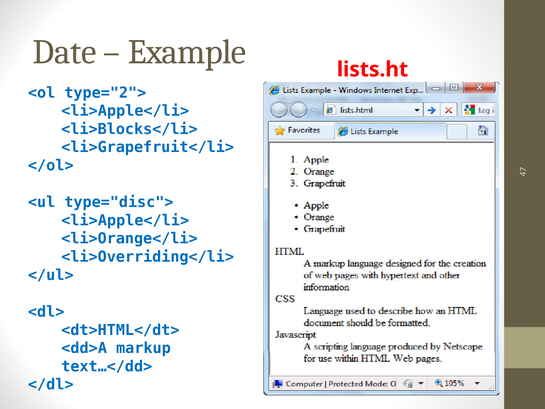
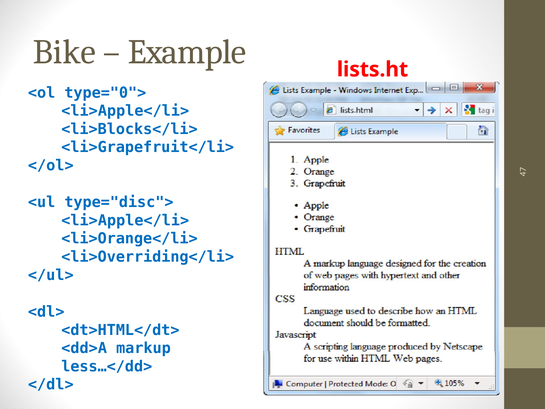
Date: Date -> Bike
type="2">: type="2"> -> type="0">
text…</dd>: text…</dd> -> less…</dd>
